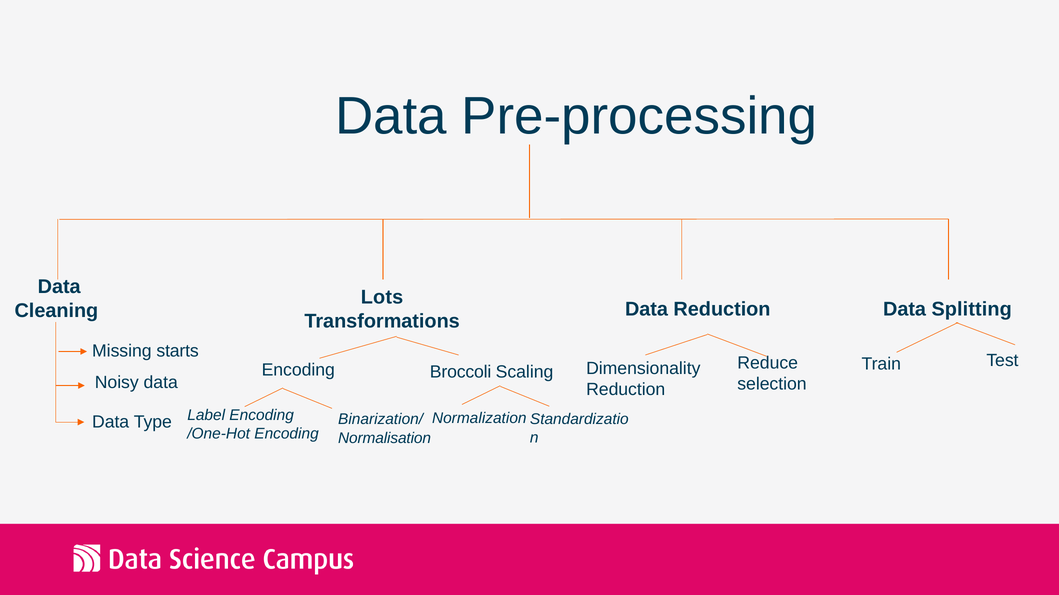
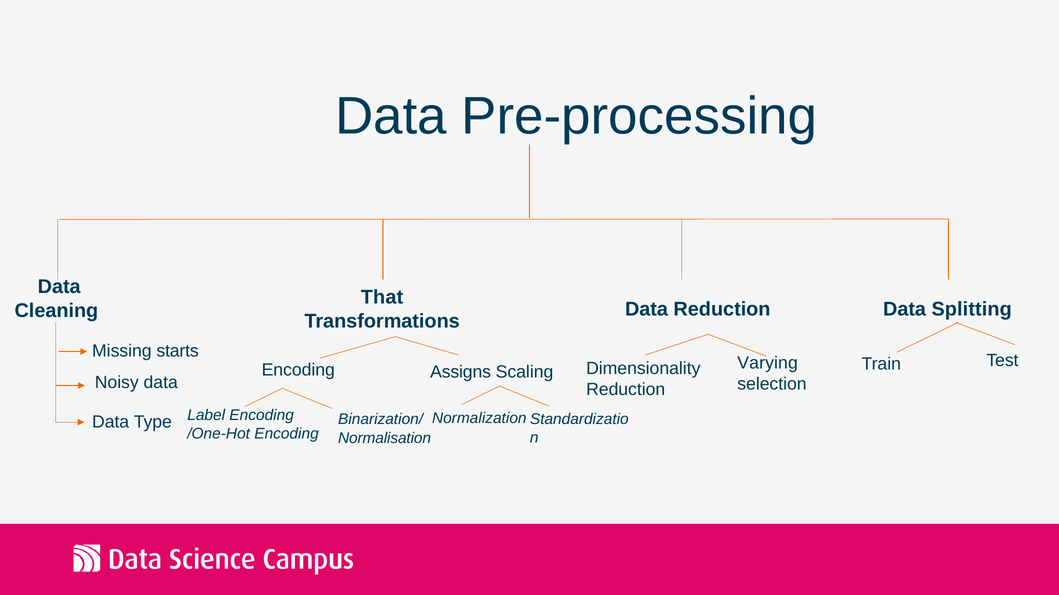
Lots: Lots -> That
Reduce: Reduce -> Varying
Broccoli: Broccoli -> Assigns
